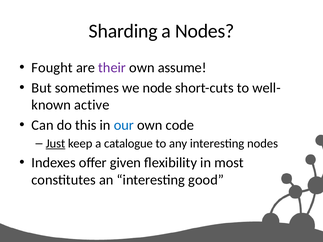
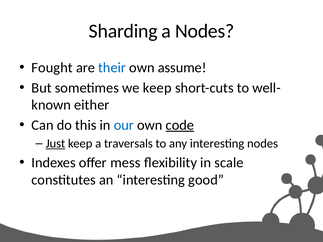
their colour: purple -> blue
we node: node -> keep
active: active -> either
code underline: none -> present
catalogue: catalogue -> traversals
given: given -> mess
most: most -> scale
